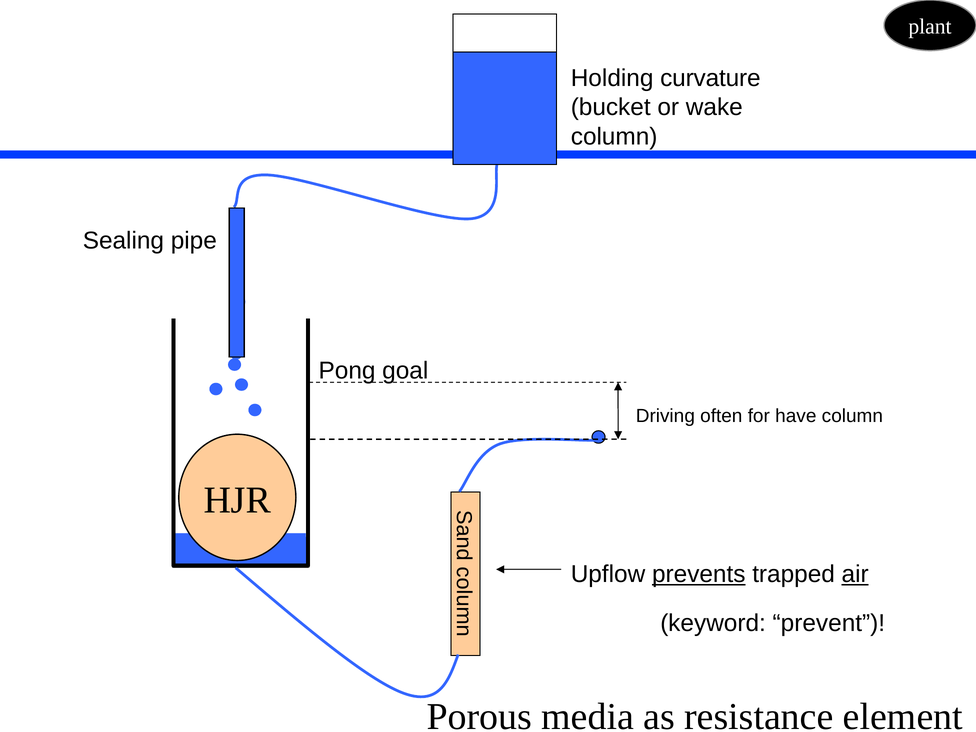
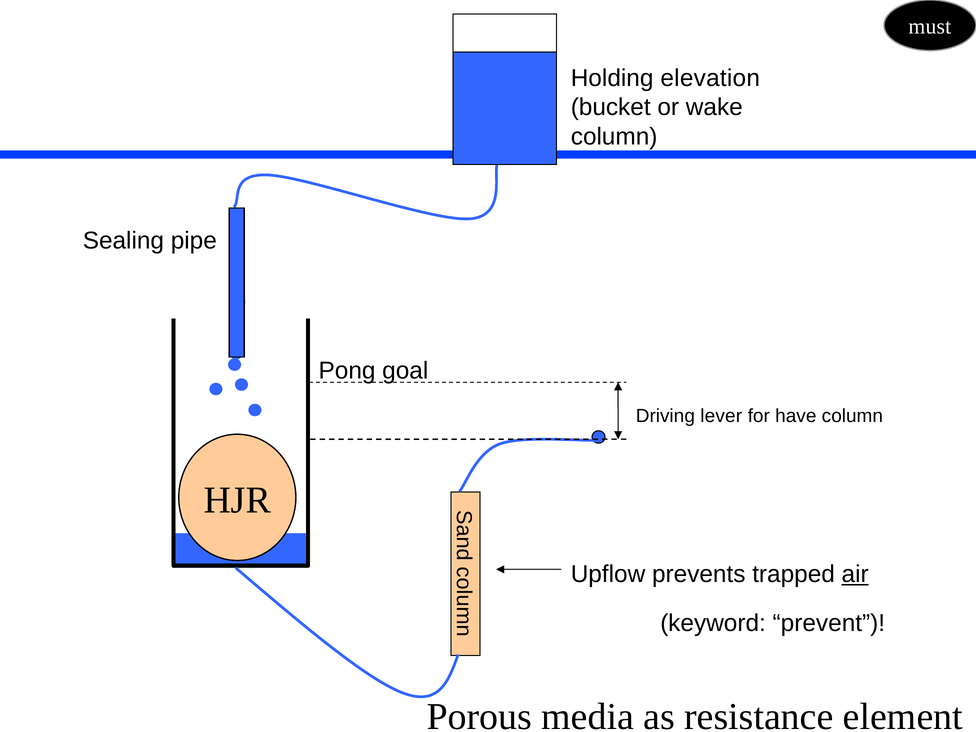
plant: plant -> must
curvature: curvature -> elevation
often: often -> lever
prevents underline: present -> none
